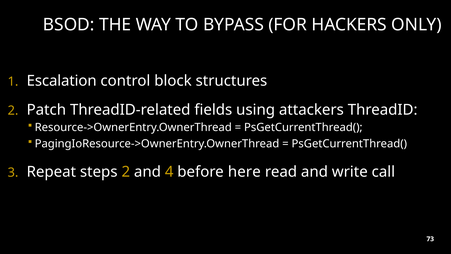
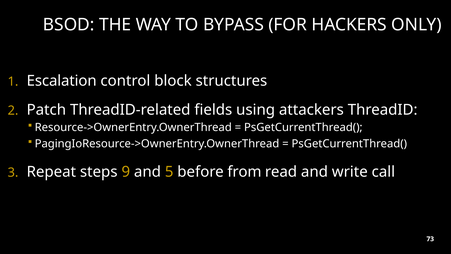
steps 2: 2 -> 9
4: 4 -> 5
here: here -> from
